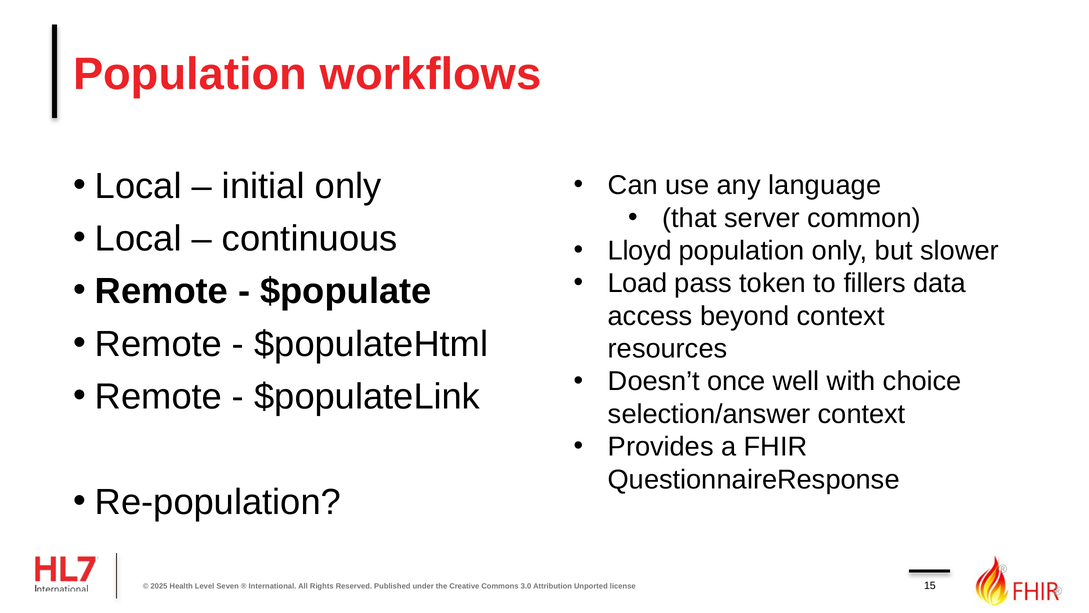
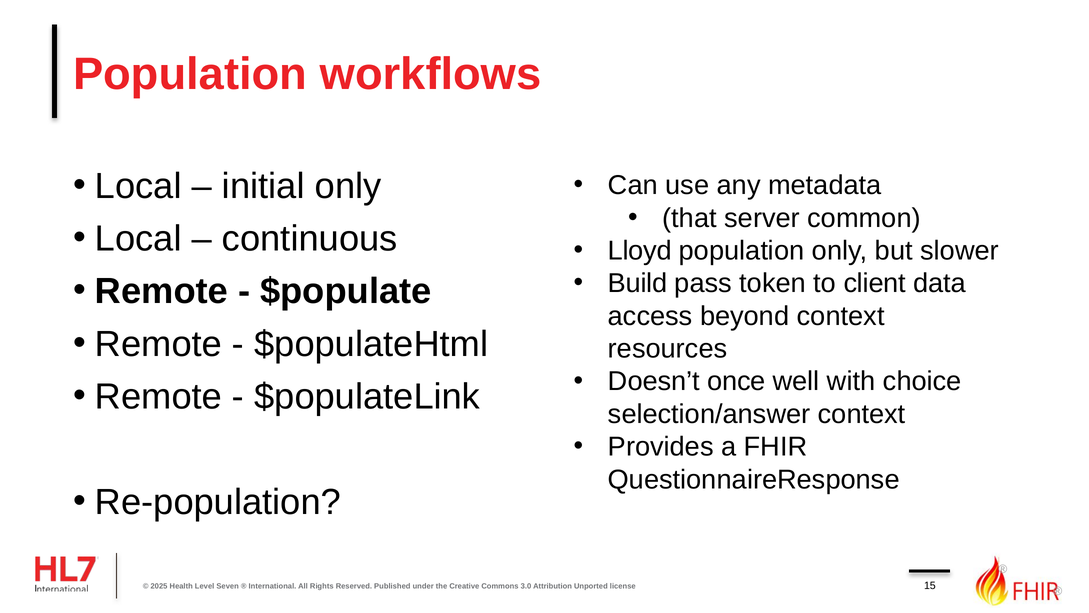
language: language -> metadata
Load: Load -> Build
fillers: fillers -> client
